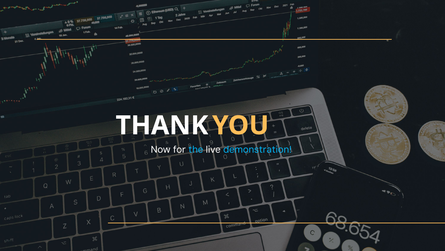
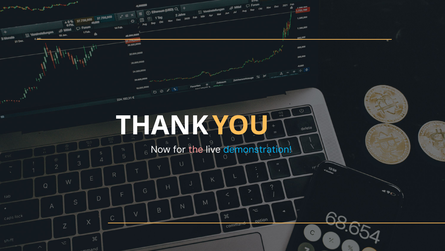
the colour: light blue -> pink
